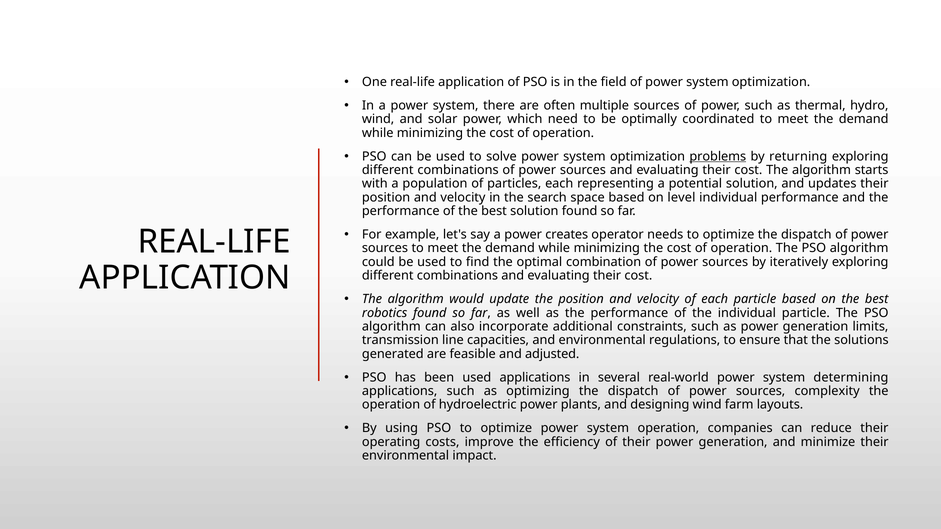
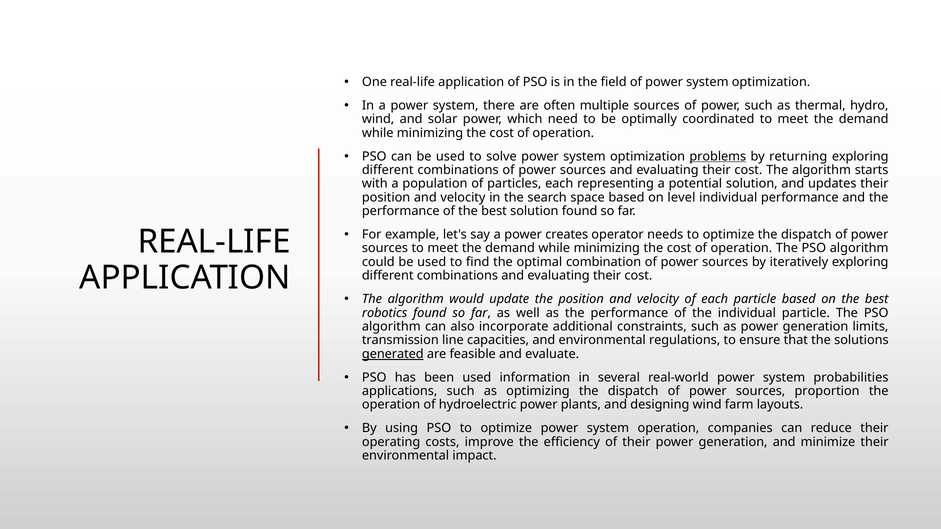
generated underline: none -> present
adjusted: adjusted -> evaluate
used applications: applications -> information
determining: determining -> probabilities
complexity: complexity -> proportion
